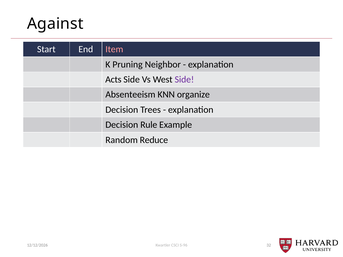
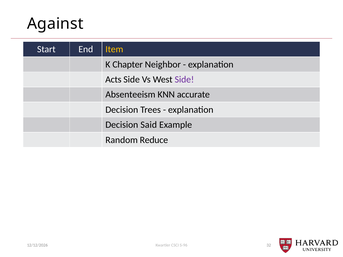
Item colour: pink -> yellow
Pruning: Pruning -> Chapter
organize: organize -> accurate
Rule: Rule -> Said
